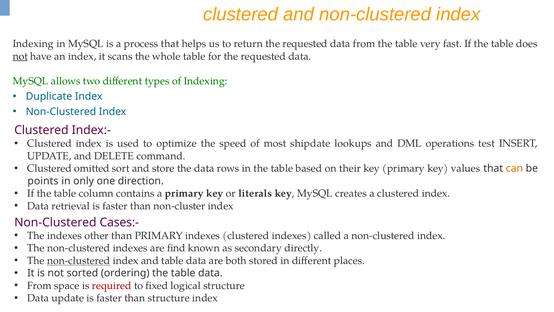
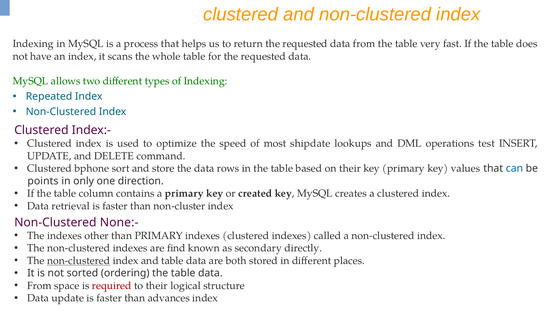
not at (20, 56) underline: present -> none
Duplicate: Duplicate -> Repeated
omitted: omitted -> bphone
can colour: orange -> blue
literals: literals -> created
Cases:-: Cases:- -> None:-
to fixed: fixed -> their
than structure: structure -> advances
